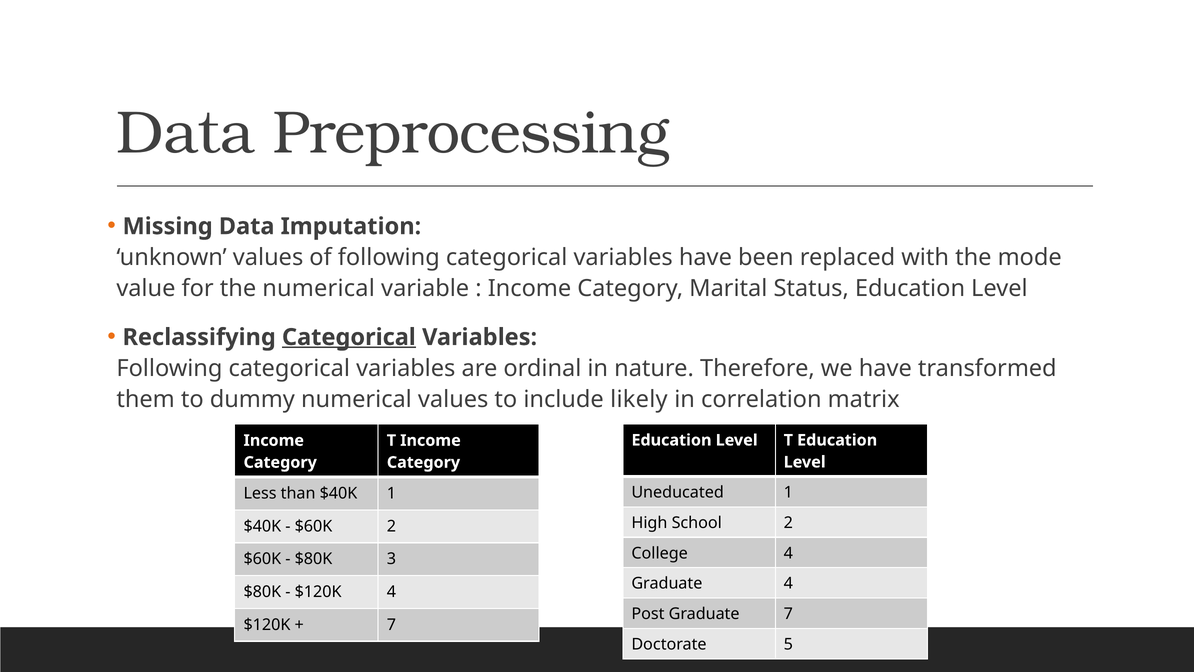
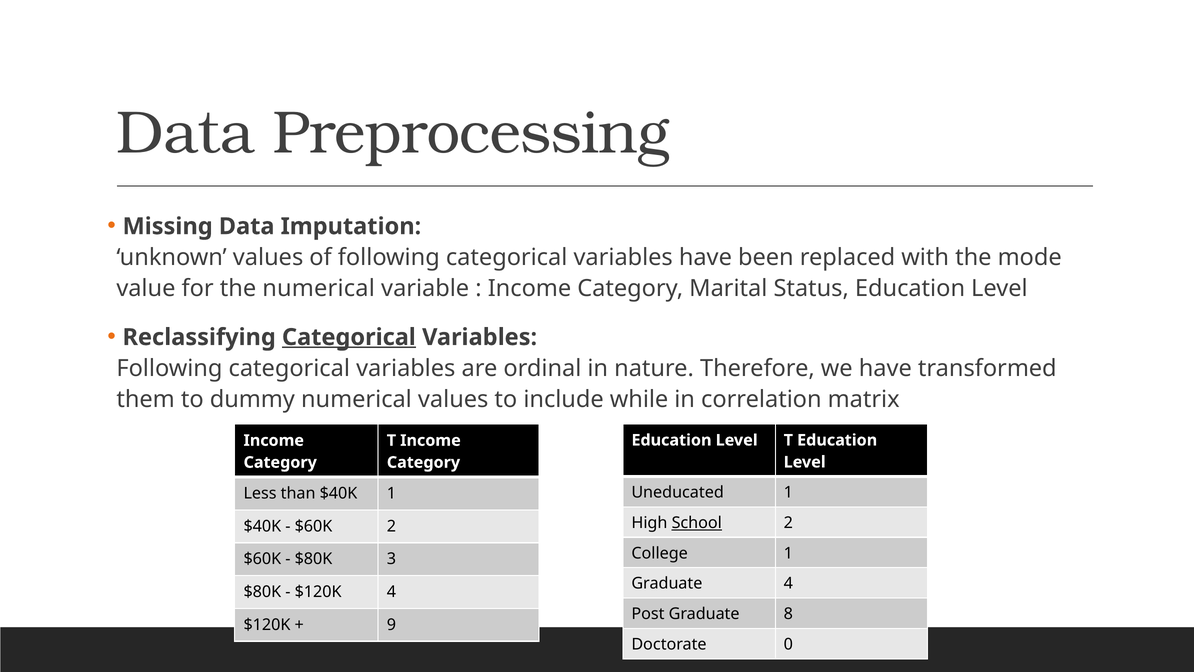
likely: likely -> while
School underline: none -> present
College 4: 4 -> 1
Graduate 7: 7 -> 8
7 at (391, 624): 7 -> 9
5: 5 -> 0
